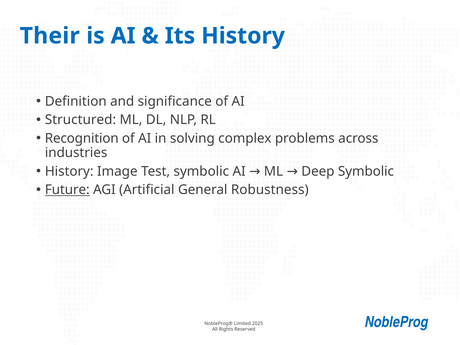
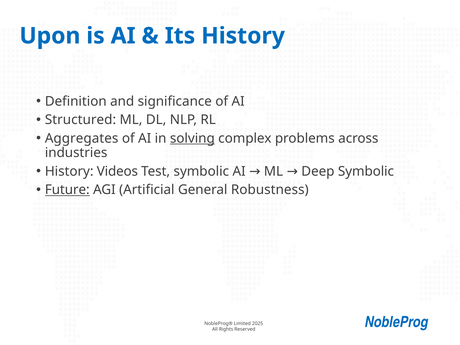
Their: Their -> Upon
Recognition: Recognition -> Aggregates
solving underline: none -> present
Image: Image -> Videos
